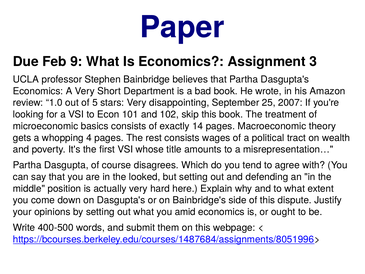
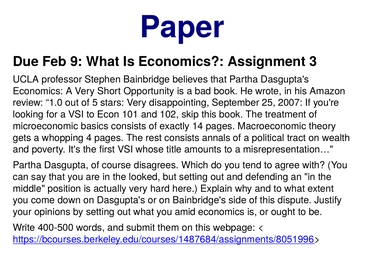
Department: Department -> Opportunity
wages: wages -> annals
